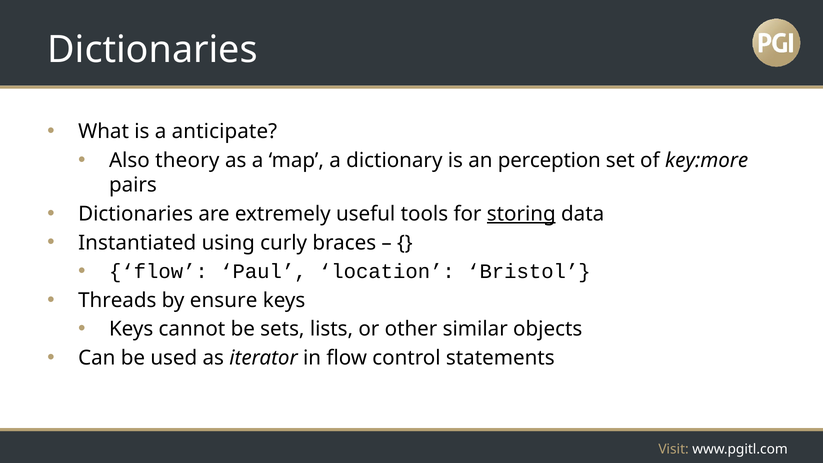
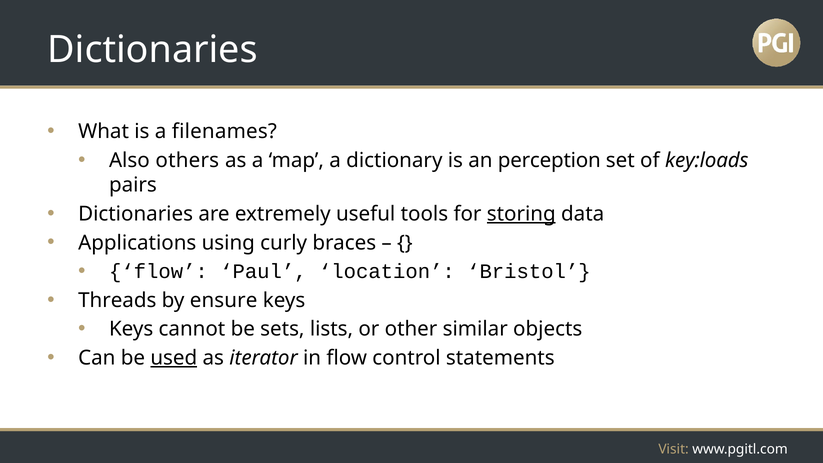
anticipate: anticipate -> filenames
theory: theory -> others
key:more: key:more -> key:loads
Instantiated: Instantiated -> Applications
used underline: none -> present
